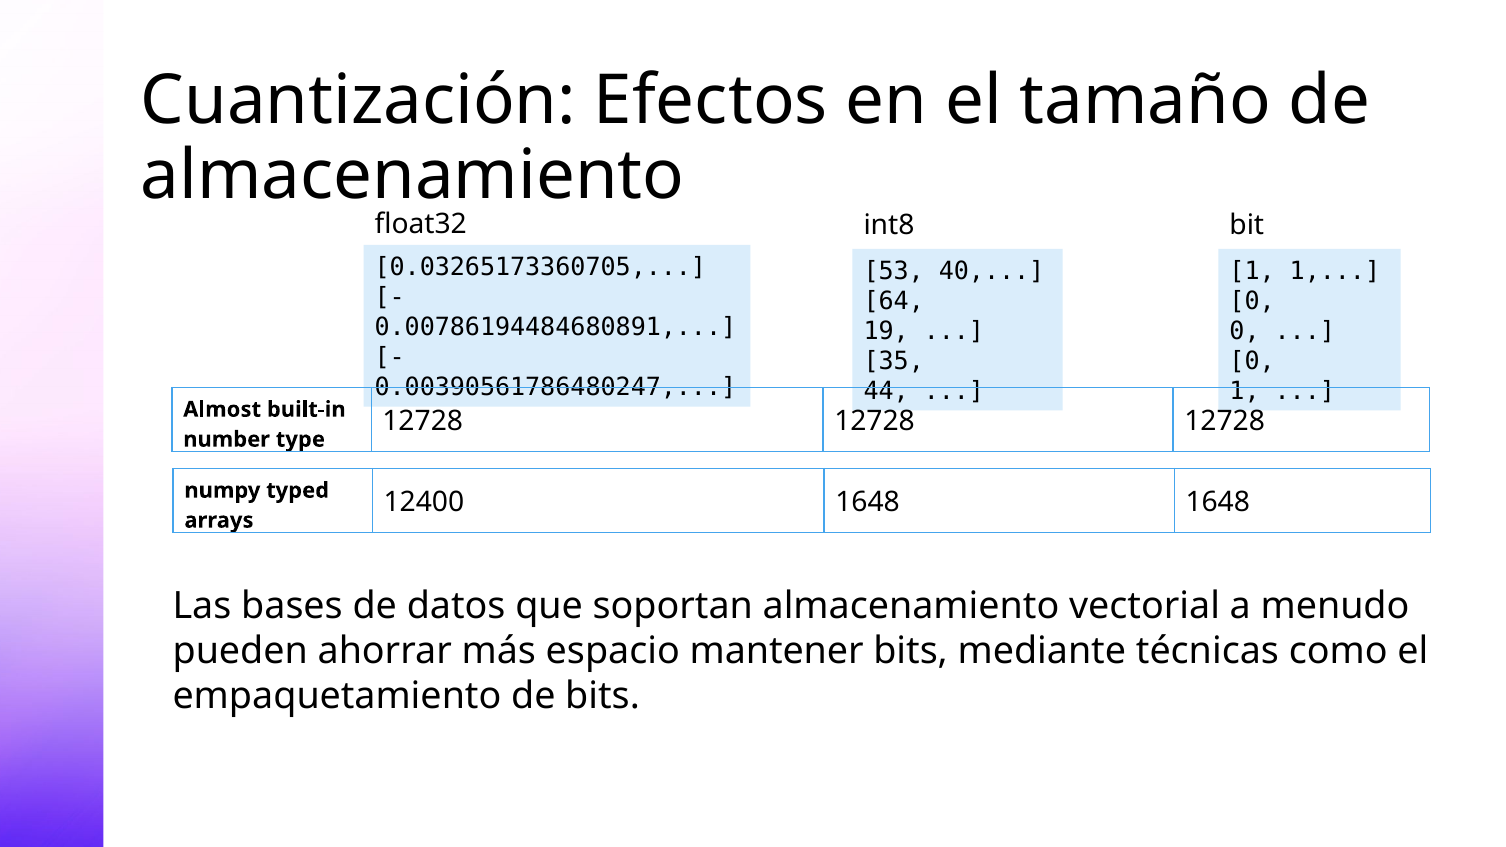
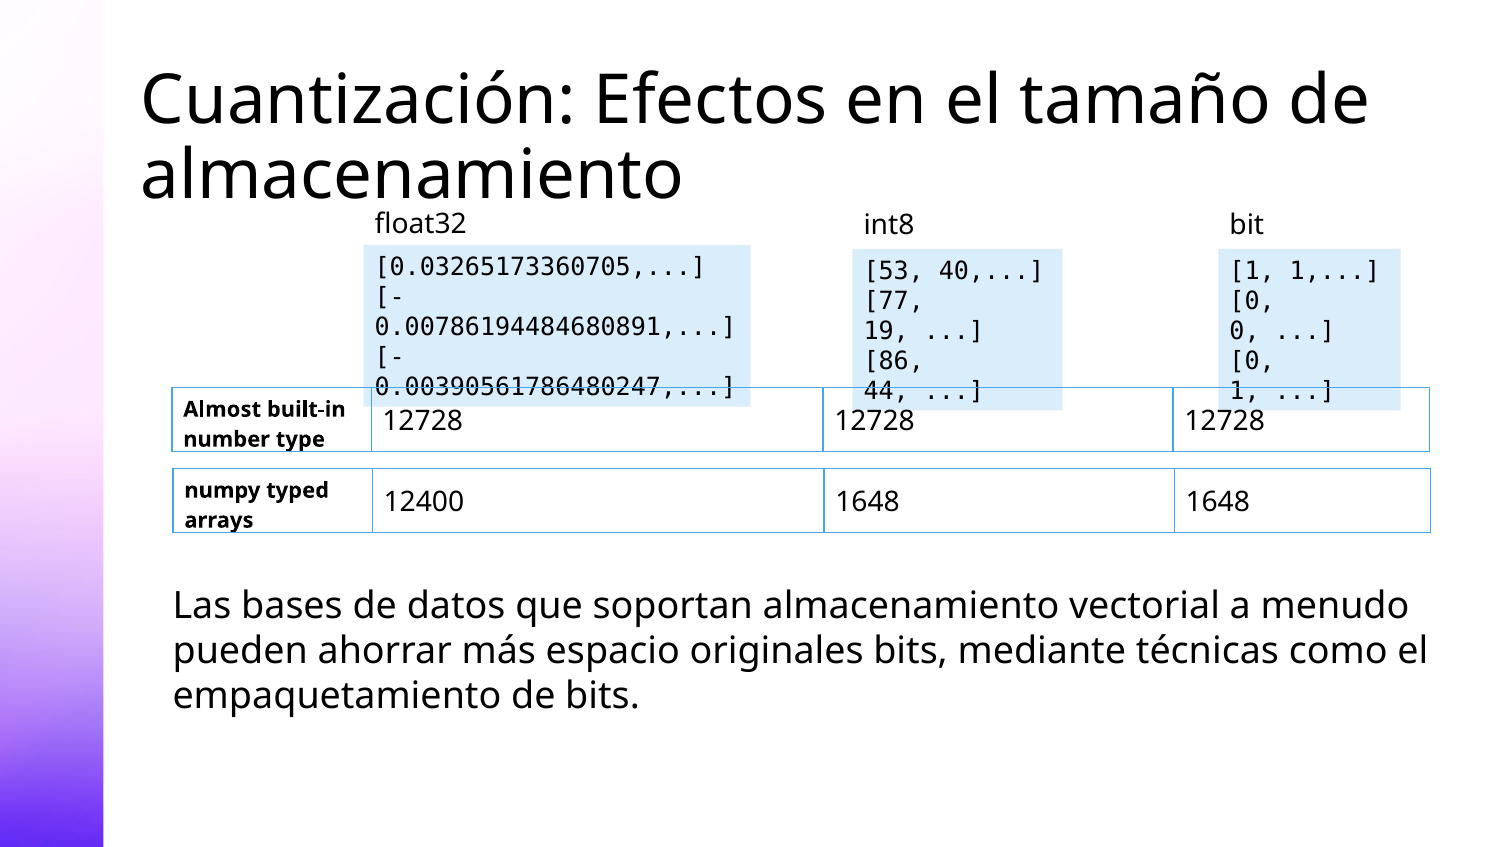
64: 64 -> 77
35: 35 -> 86
mantener: mantener -> originales
